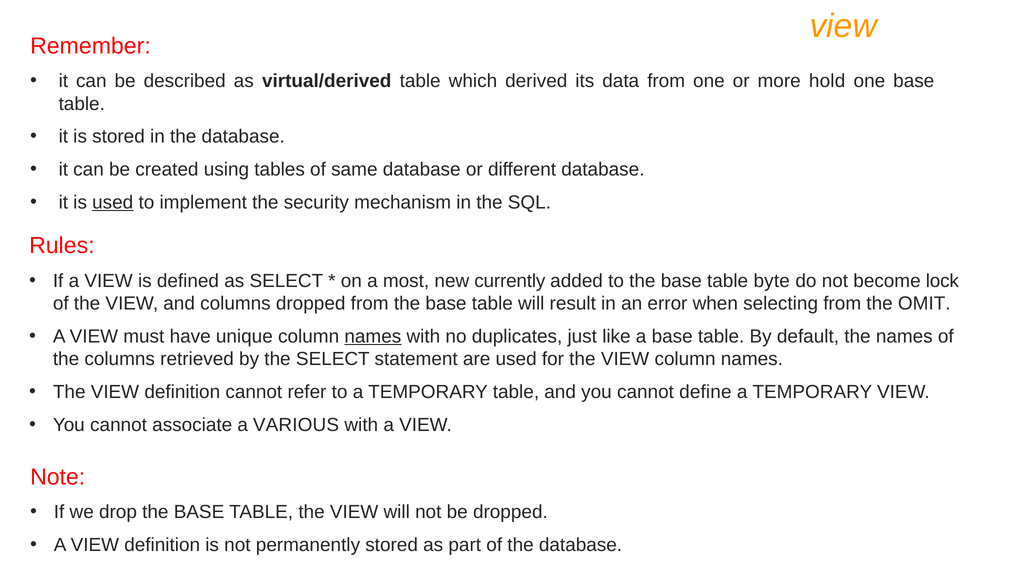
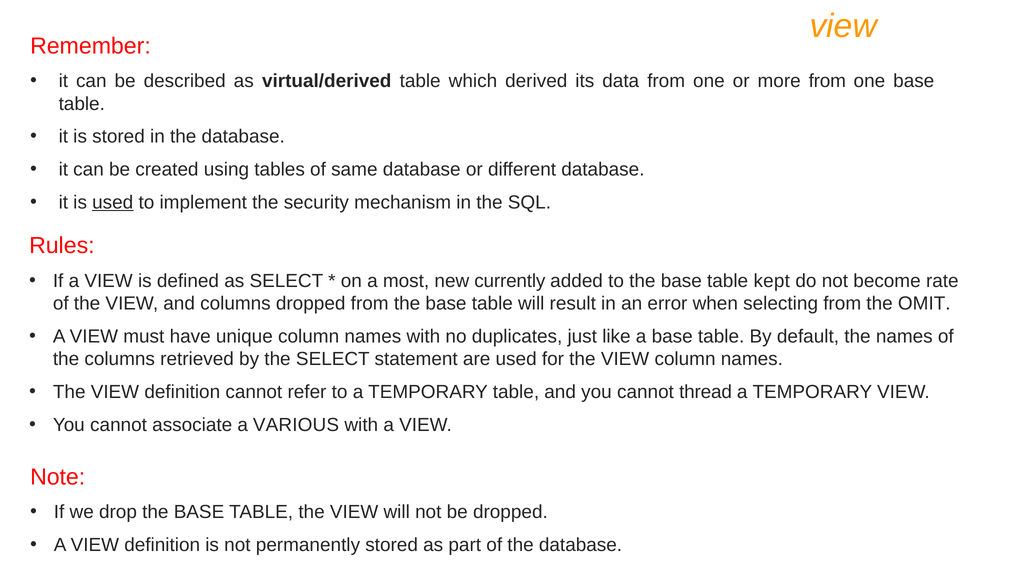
more hold: hold -> from
byte: byte -> kept
lock: lock -> rate
names at (373, 336) underline: present -> none
define: define -> thread
